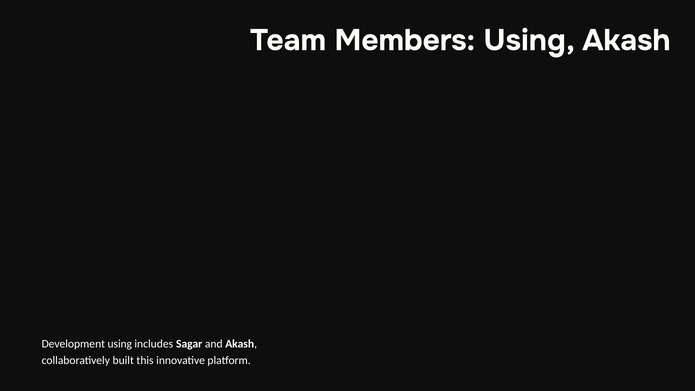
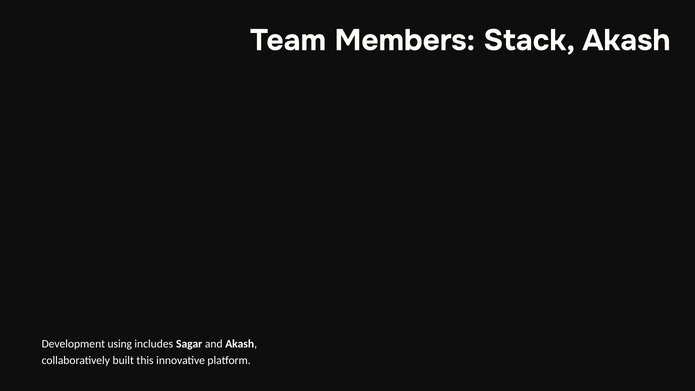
Members Using: Using -> Stack
